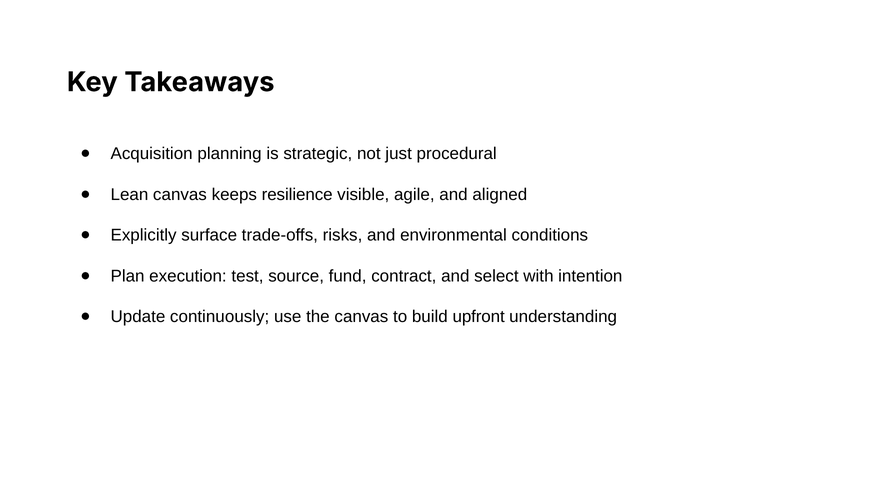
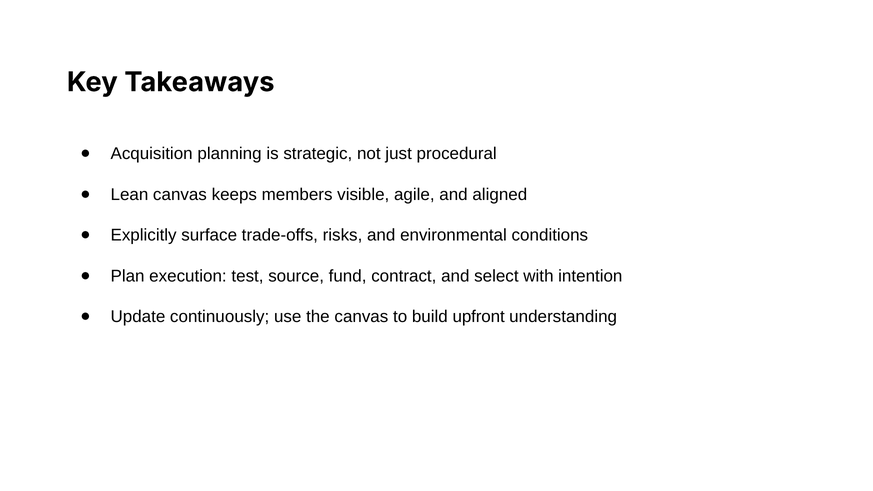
resilience: resilience -> members
